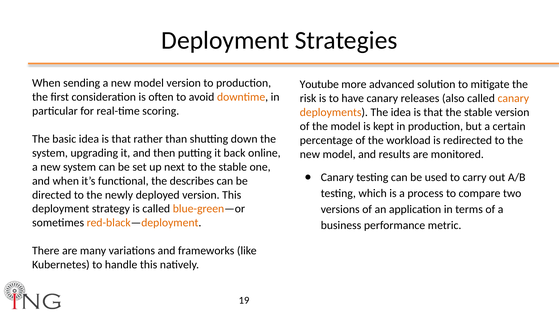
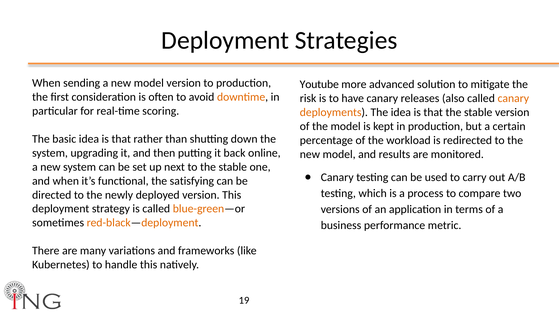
describes: describes -> satisfying
